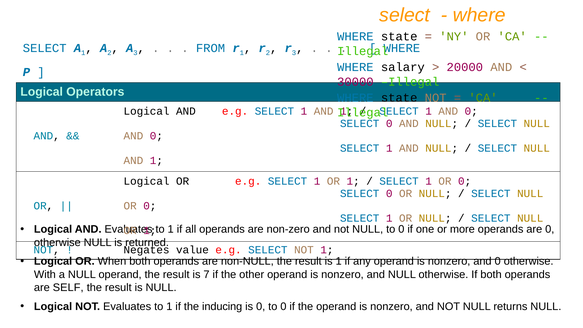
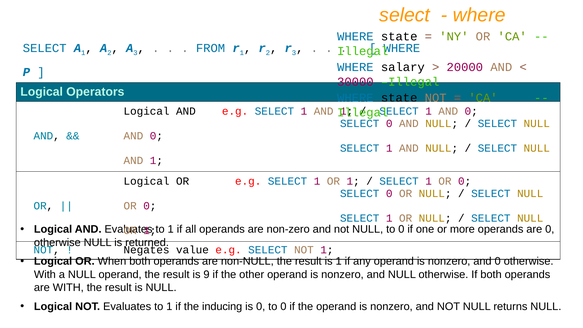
7: 7 -> 9
are SELF: SELF -> WITH
